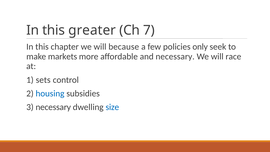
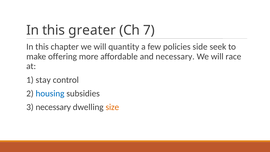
because: because -> quantity
only: only -> side
markets: markets -> offering
sets: sets -> stay
size colour: blue -> orange
